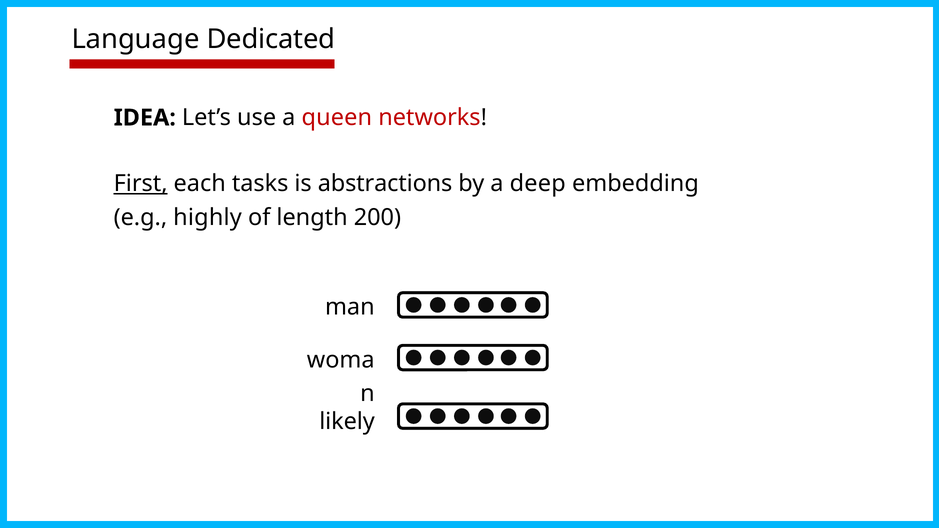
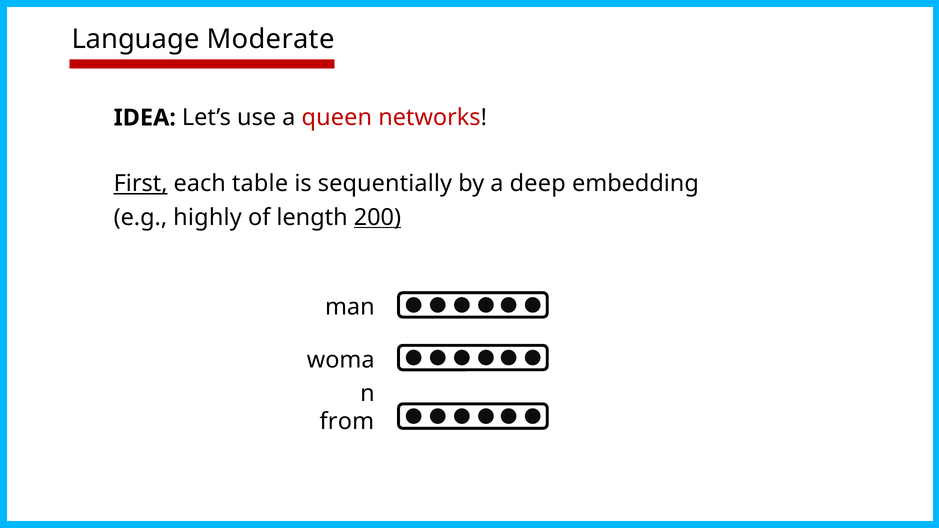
Dedicated: Dedicated -> Moderate
tasks: tasks -> table
abstractions: abstractions -> sequentially
200 underline: none -> present
likely: likely -> from
